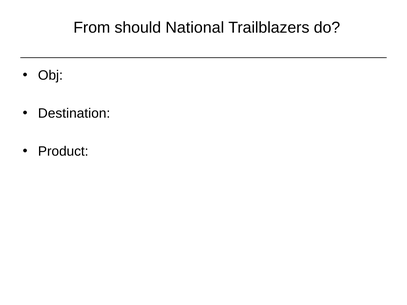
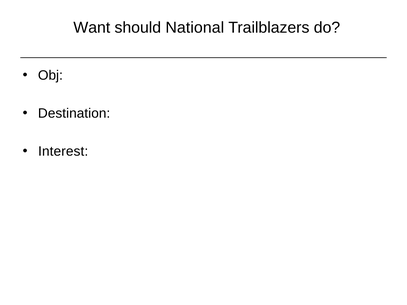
From: From -> Want
Product: Product -> Interest
